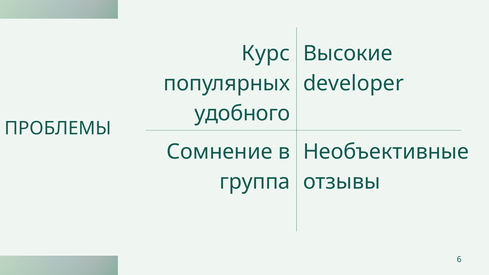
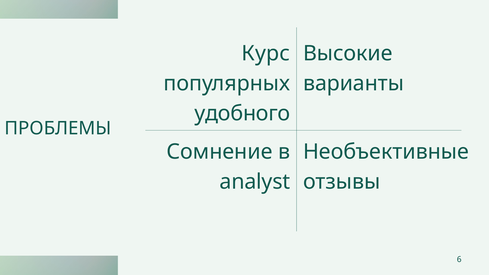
developer: developer -> варианты
группа: группа -> analyst
